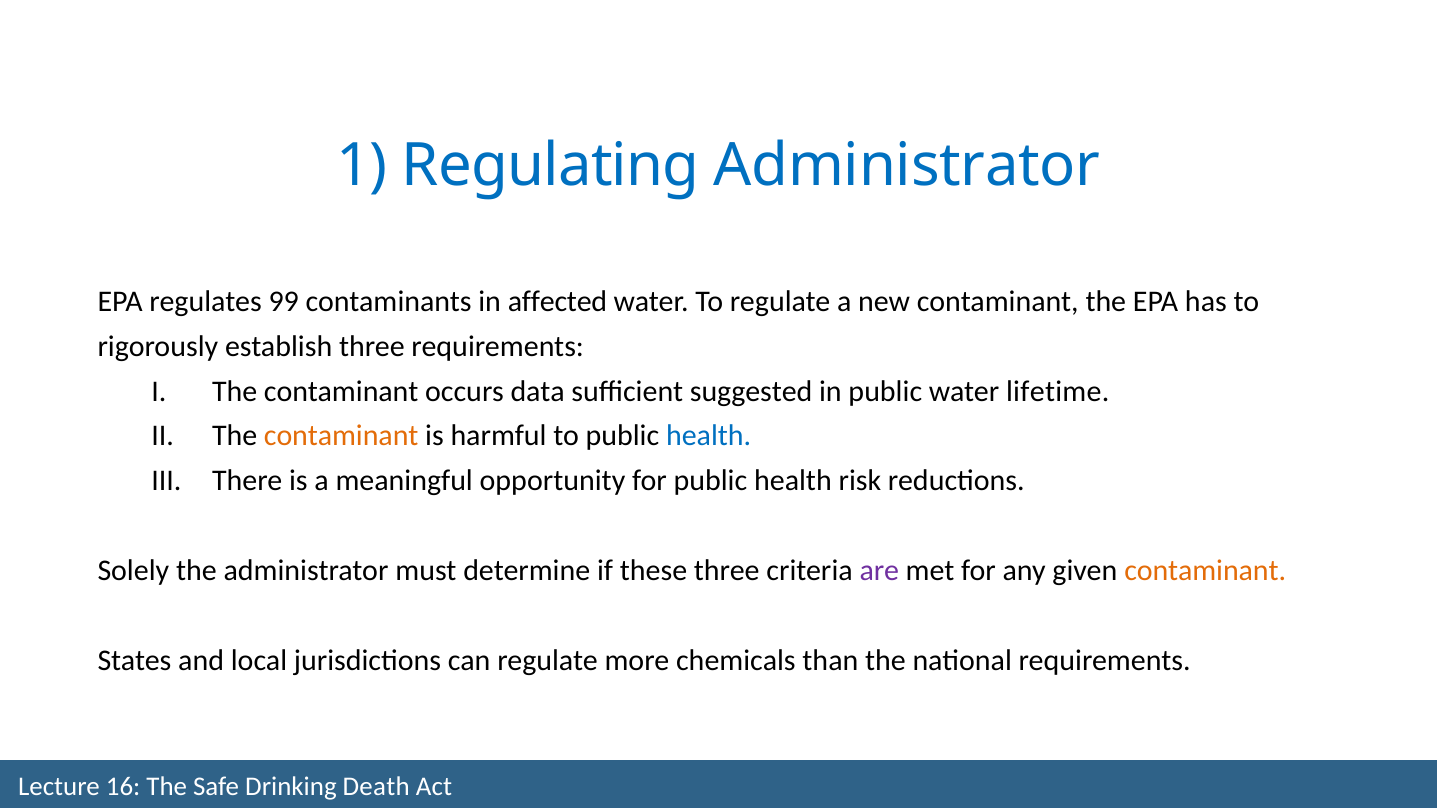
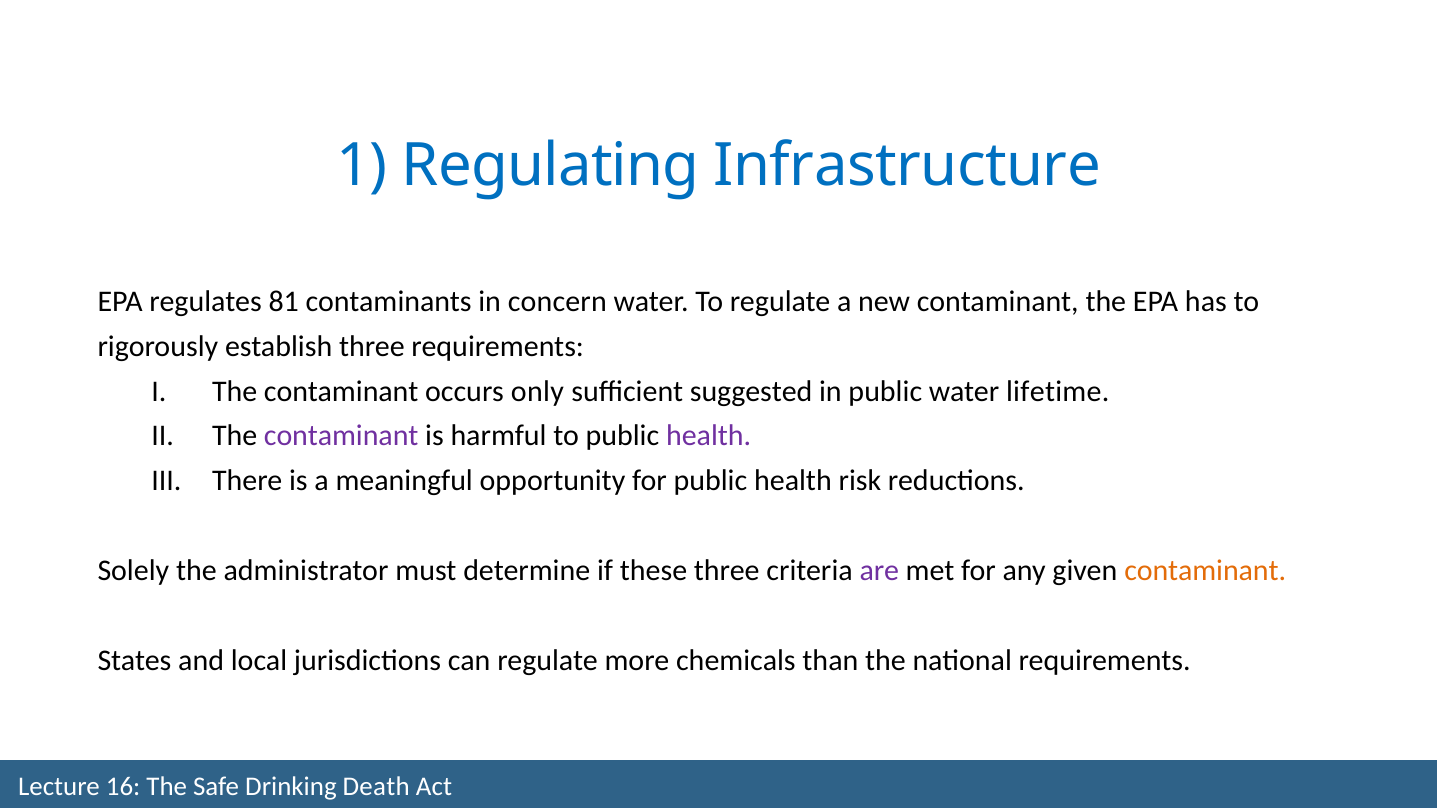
Regulating Administrator: Administrator -> Infrastructure
99: 99 -> 81
affected: affected -> concern
data: data -> only
contaminant at (341, 436) colour: orange -> purple
health at (709, 436) colour: blue -> purple
